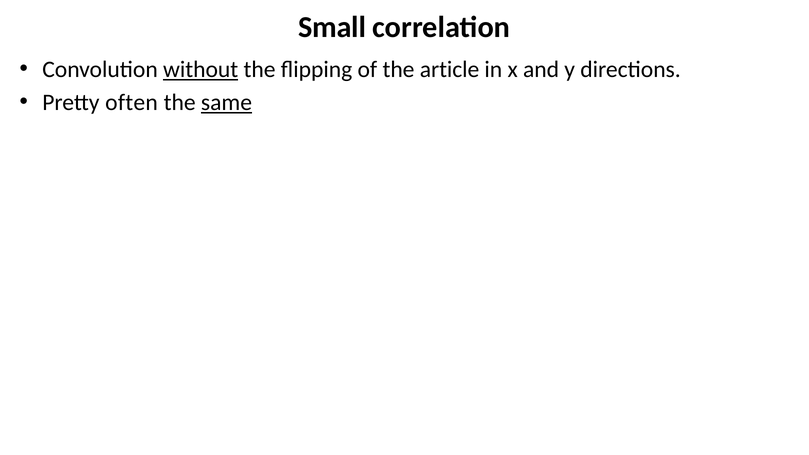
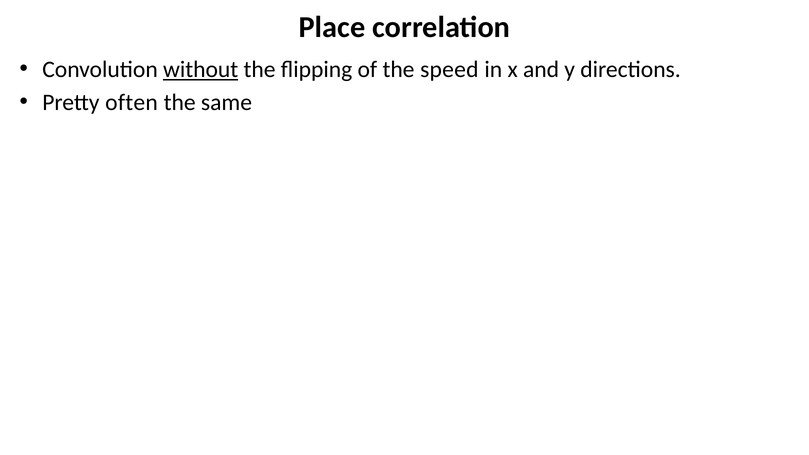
Small: Small -> Place
article: article -> speed
same underline: present -> none
